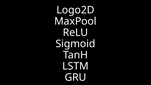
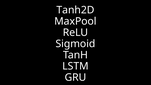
Logo2D: Logo2D -> Tanh2D
